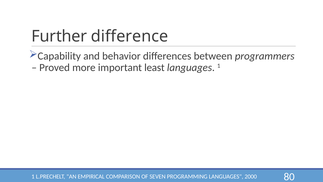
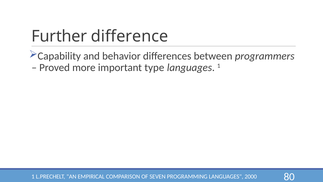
least: least -> type
